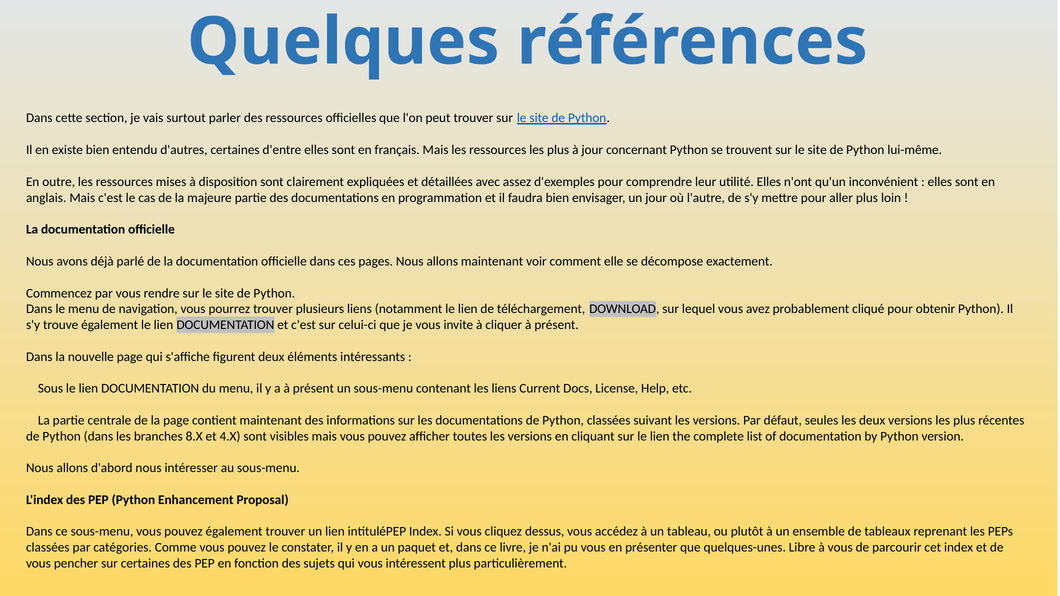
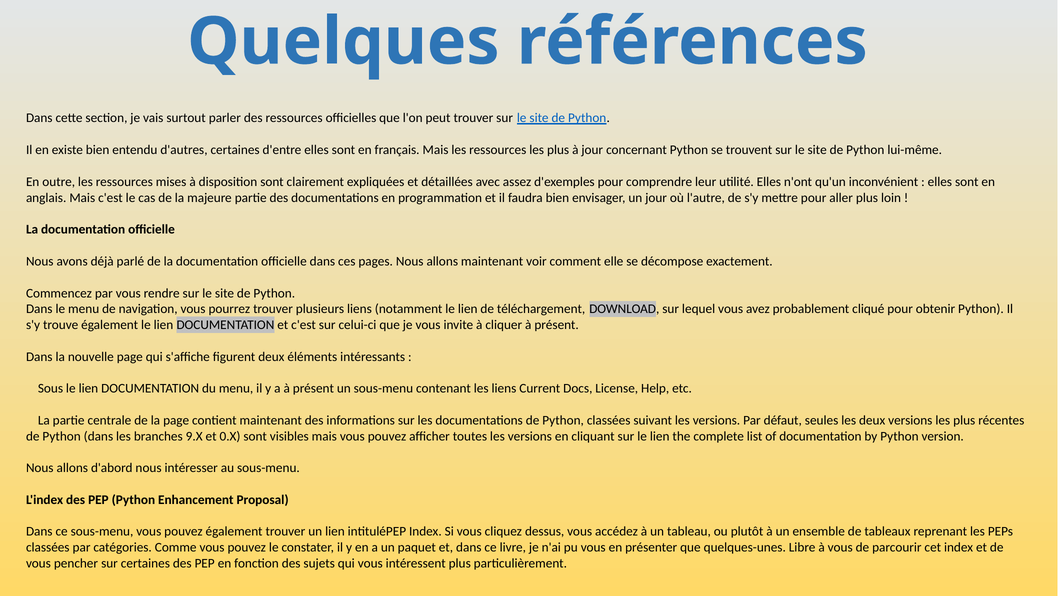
8.X: 8.X -> 9.X
4.X: 4.X -> 0.X
